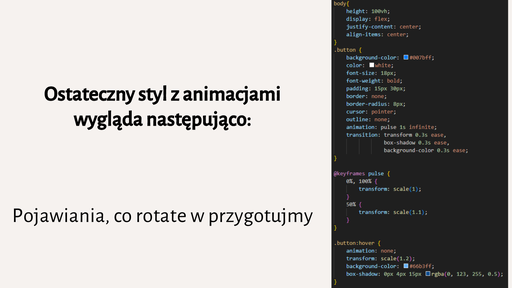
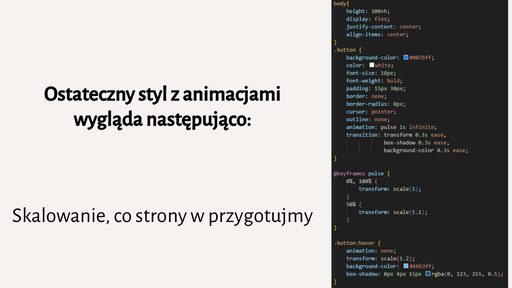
Pojawiania: Pojawiania -> Skalowanie
rotate: rotate -> strony
